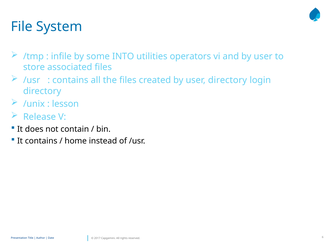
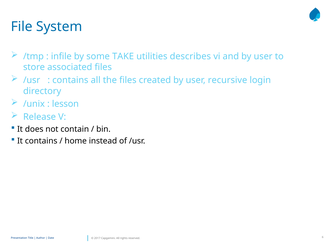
INTO: INTO -> TAKE
operators: operators -> describes
user directory: directory -> recursive
